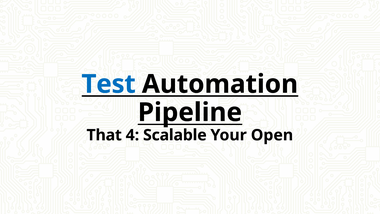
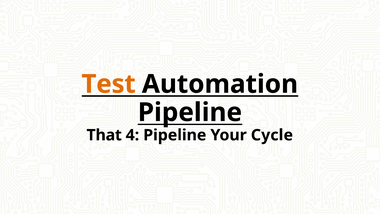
Test colour: blue -> orange
4 Scalable: Scalable -> Pipeline
Open: Open -> Cycle
